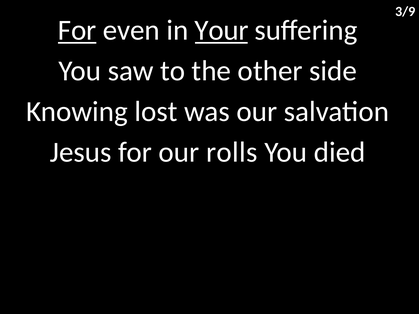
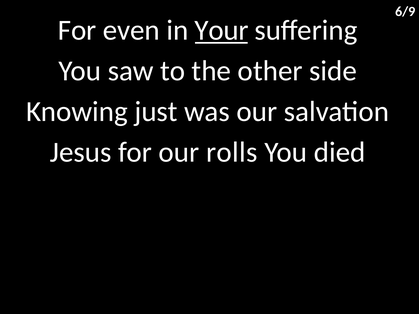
3/9: 3/9 -> 6/9
For at (77, 30) underline: present -> none
lost: lost -> just
